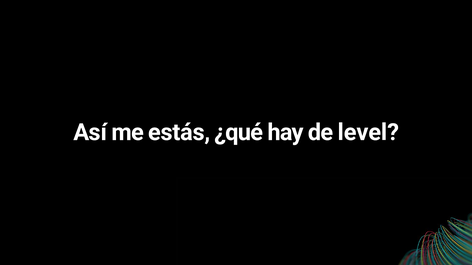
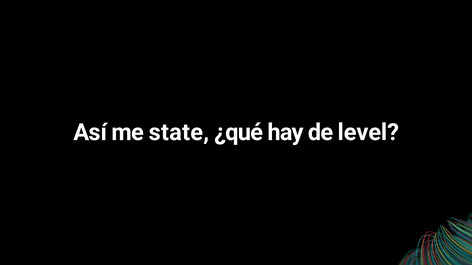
estás: estás -> state
